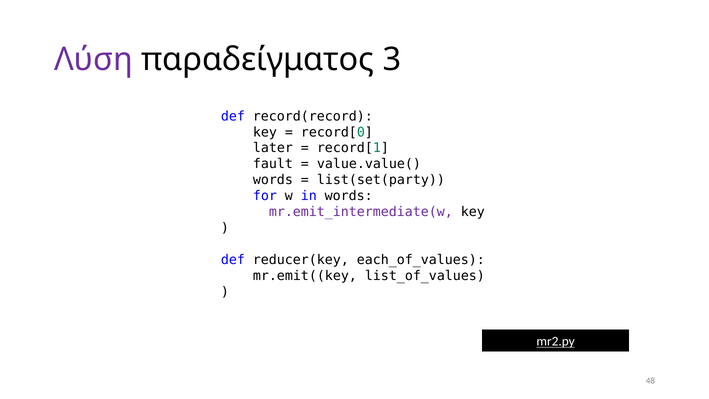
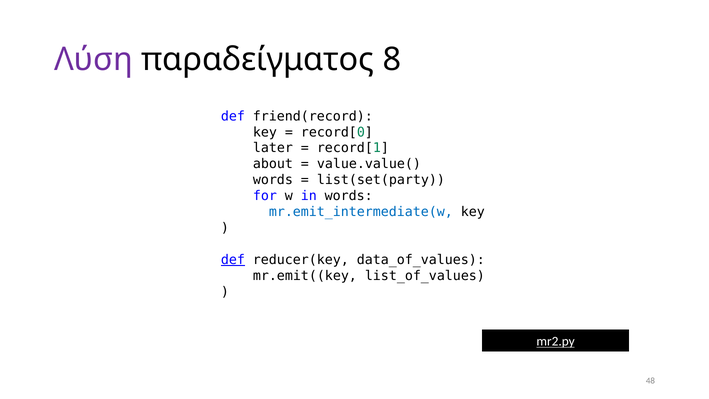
3: 3 -> 8
record(record: record(record -> friend(record
fault: fault -> about
mr.emit_intermediate(w colour: purple -> blue
def at (233, 260) underline: none -> present
each_of_values: each_of_values -> data_of_values
